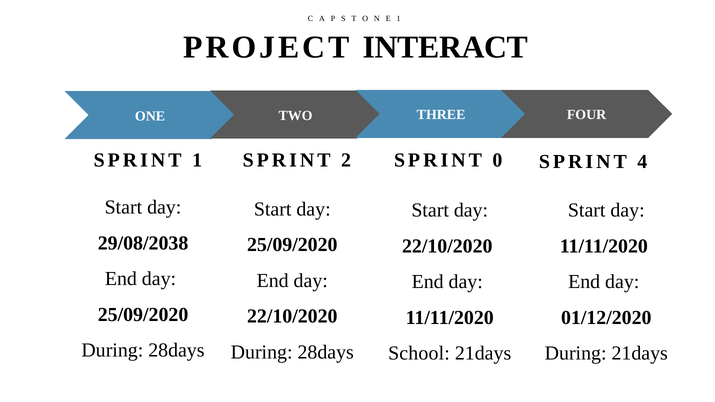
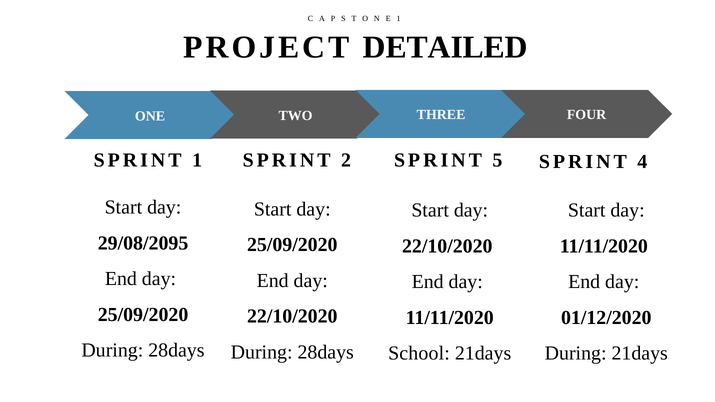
INTERACT: INTERACT -> DETAILED
0: 0 -> 5
29/08/2038: 29/08/2038 -> 29/08/2095
